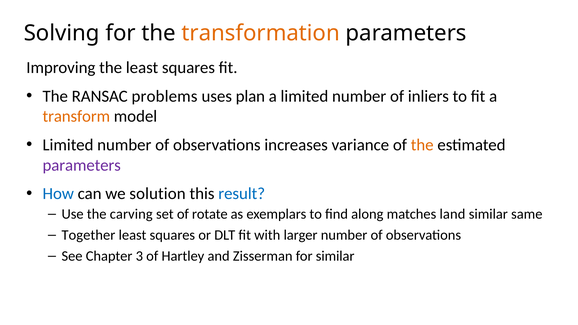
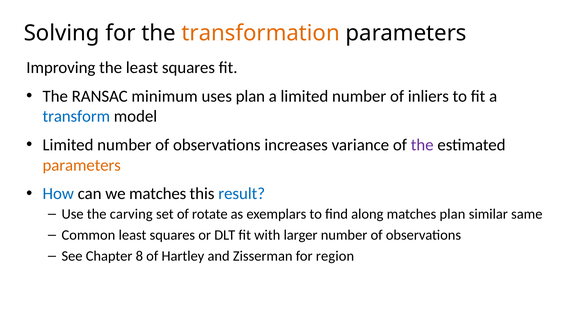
problems: problems -> minimum
transform colour: orange -> blue
the at (422, 145) colour: orange -> purple
parameters at (82, 165) colour: purple -> orange
we solution: solution -> matches
matches land: land -> plan
Together: Together -> Common
3: 3 -> 8
for similar: similar -> region
